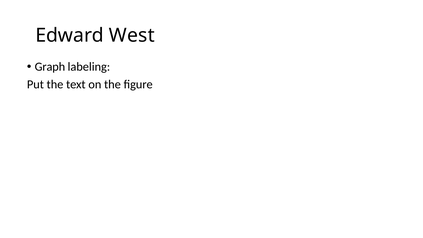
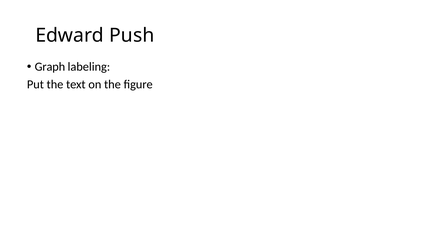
West: West -> Push
